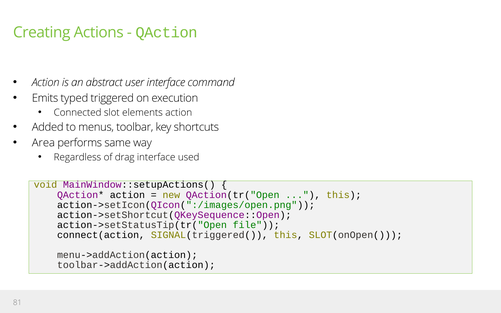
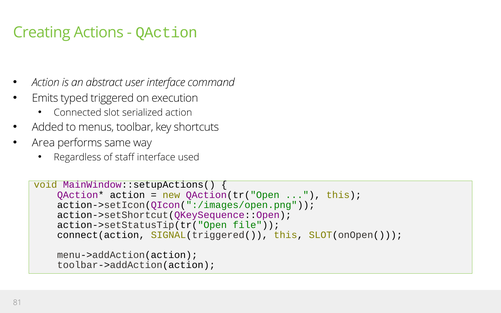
elements: elements -> serialized
drag: drag -> staff
